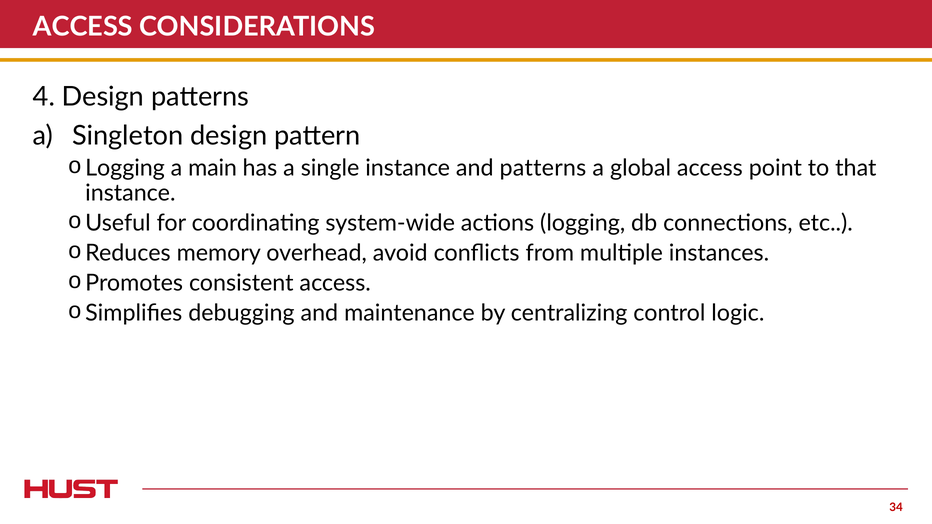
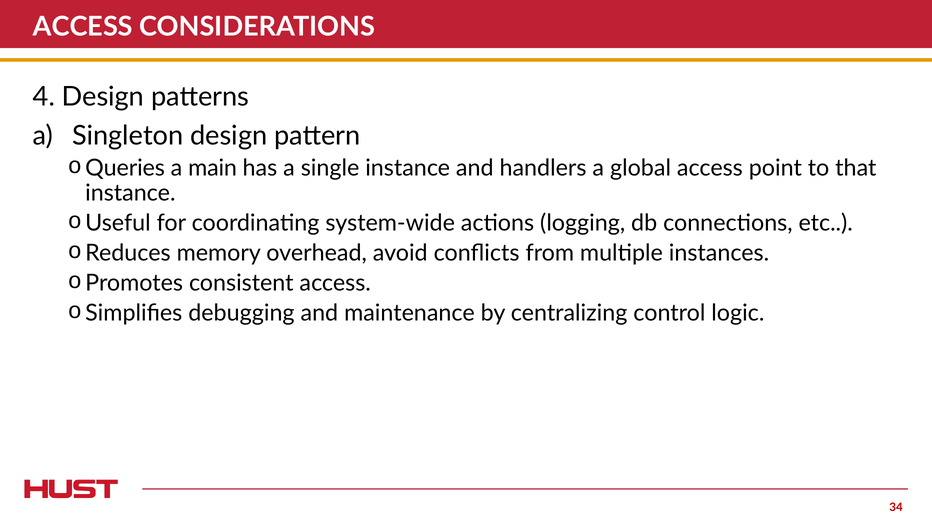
Logging at (125, 168): Logging -> Queries
and patterns: patterns -> handlers
